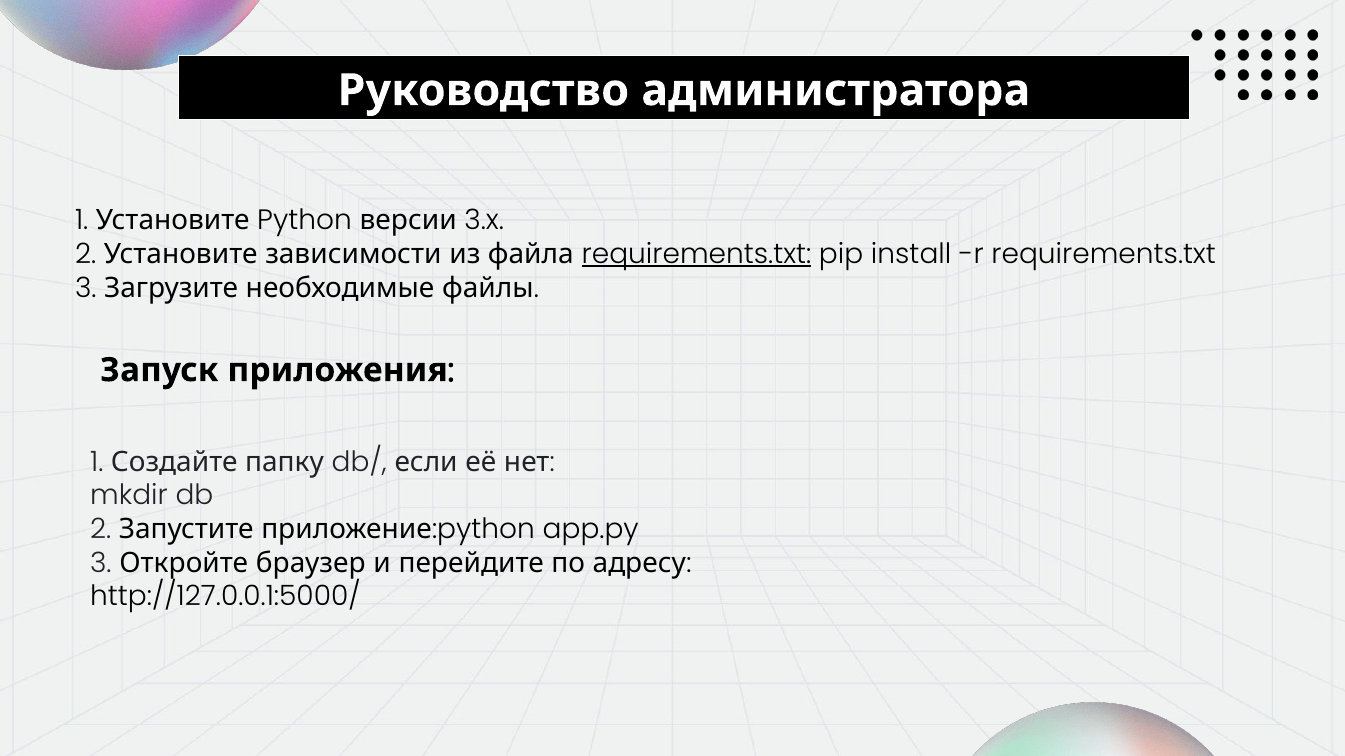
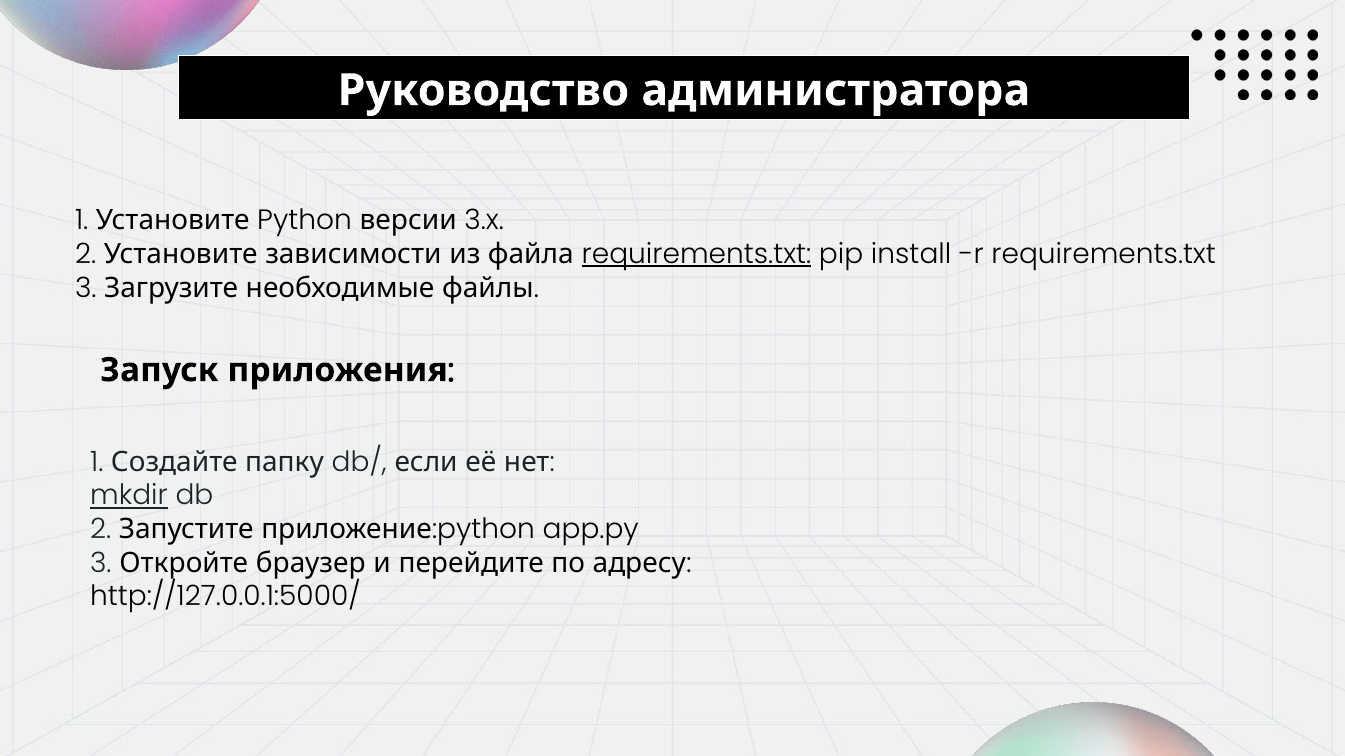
mkdir underline: none -> present
